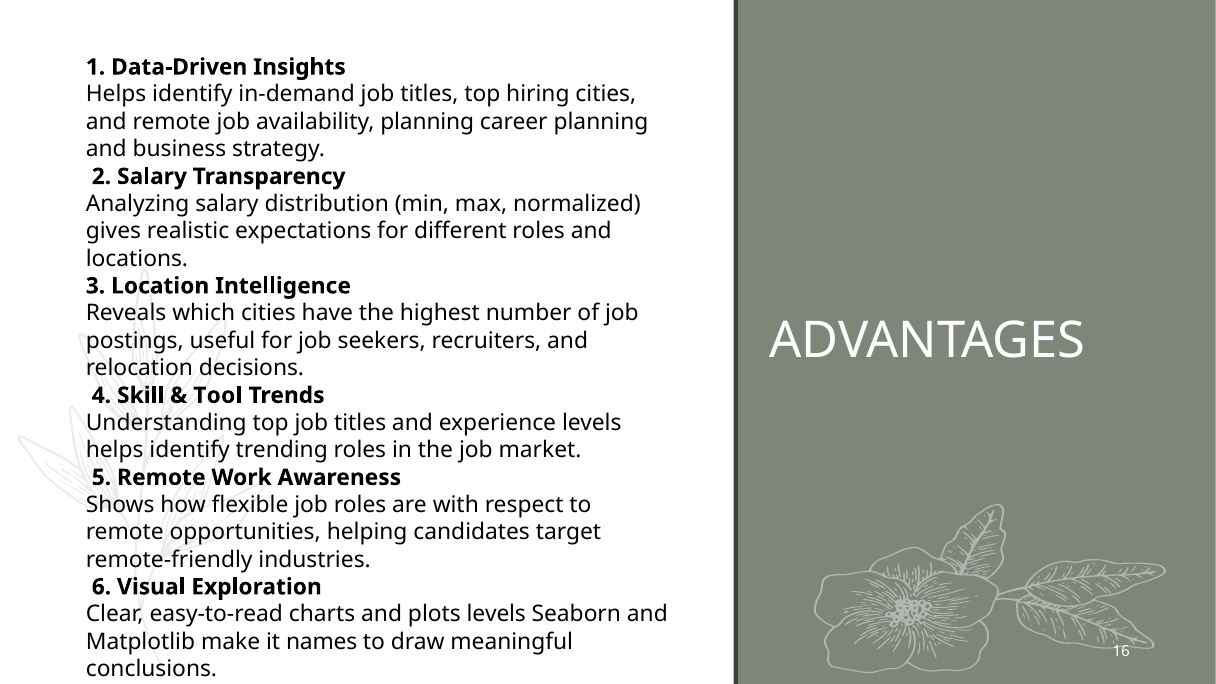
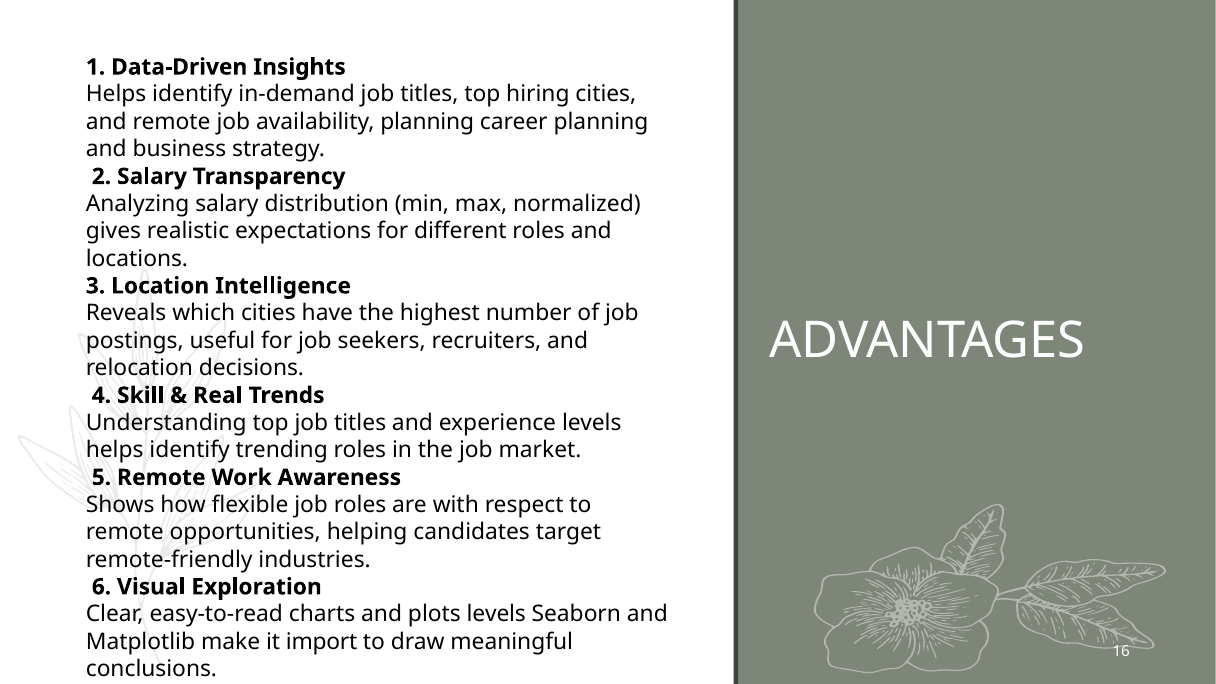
Tool: Tool -> Real
names: names -> import
